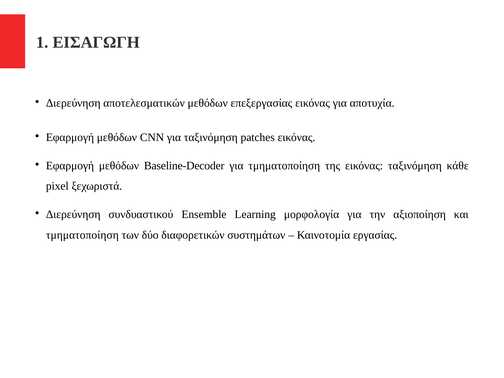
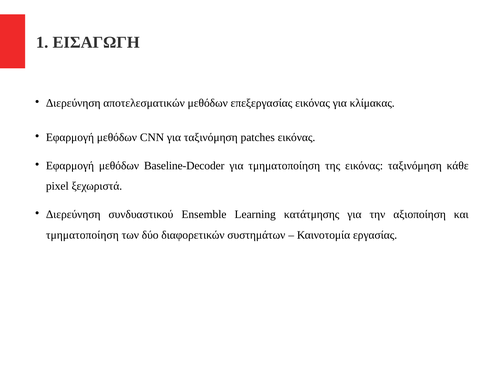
αποτυχία: αποτυχία -> κλίμακας
μορφολογία: μορφολογία -> κατάτμησης
